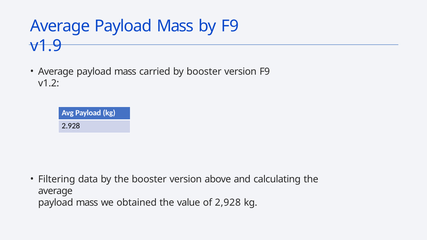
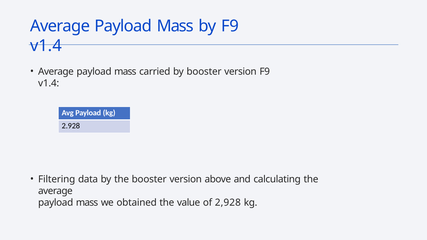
v1.9 at (46, 46): v1.9 -> v1.4
v1.2 at (49, 83): v1.2 -> v1.4
